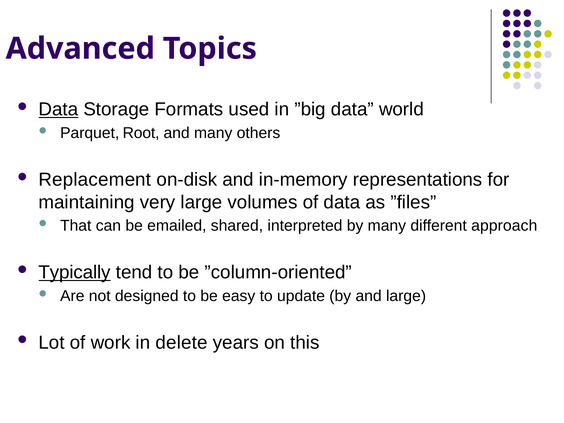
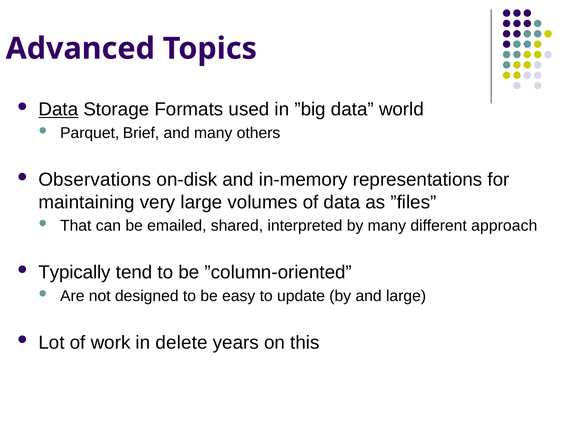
Root: Root -> Brief
Replacement: Replacement -> Observations
Typically underline: present -> none
